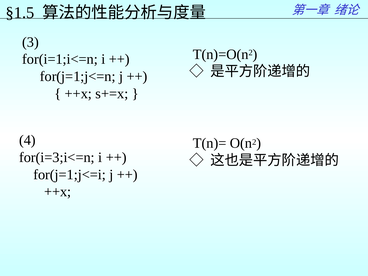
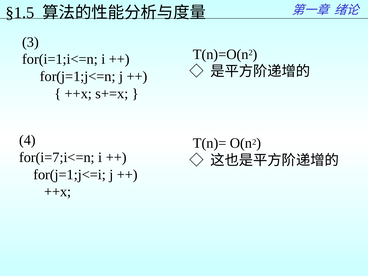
for(i=3;i<=n: for(i=3;i<=n -> for(i=7;i<=n
